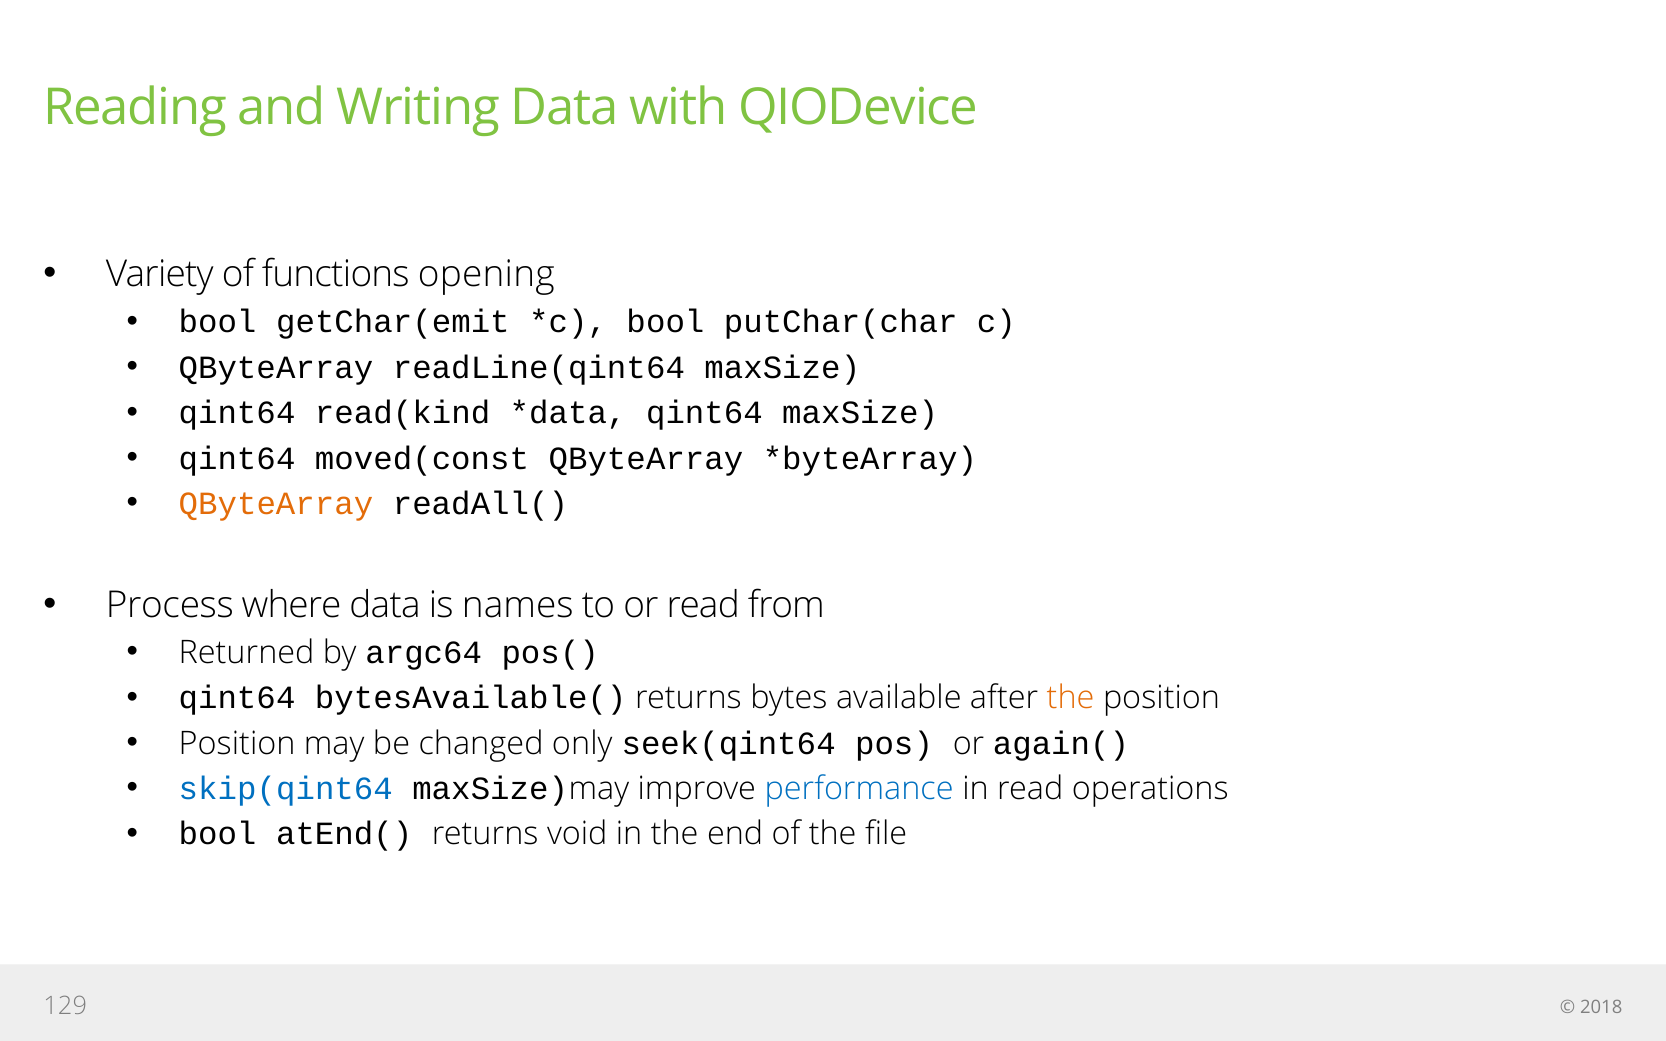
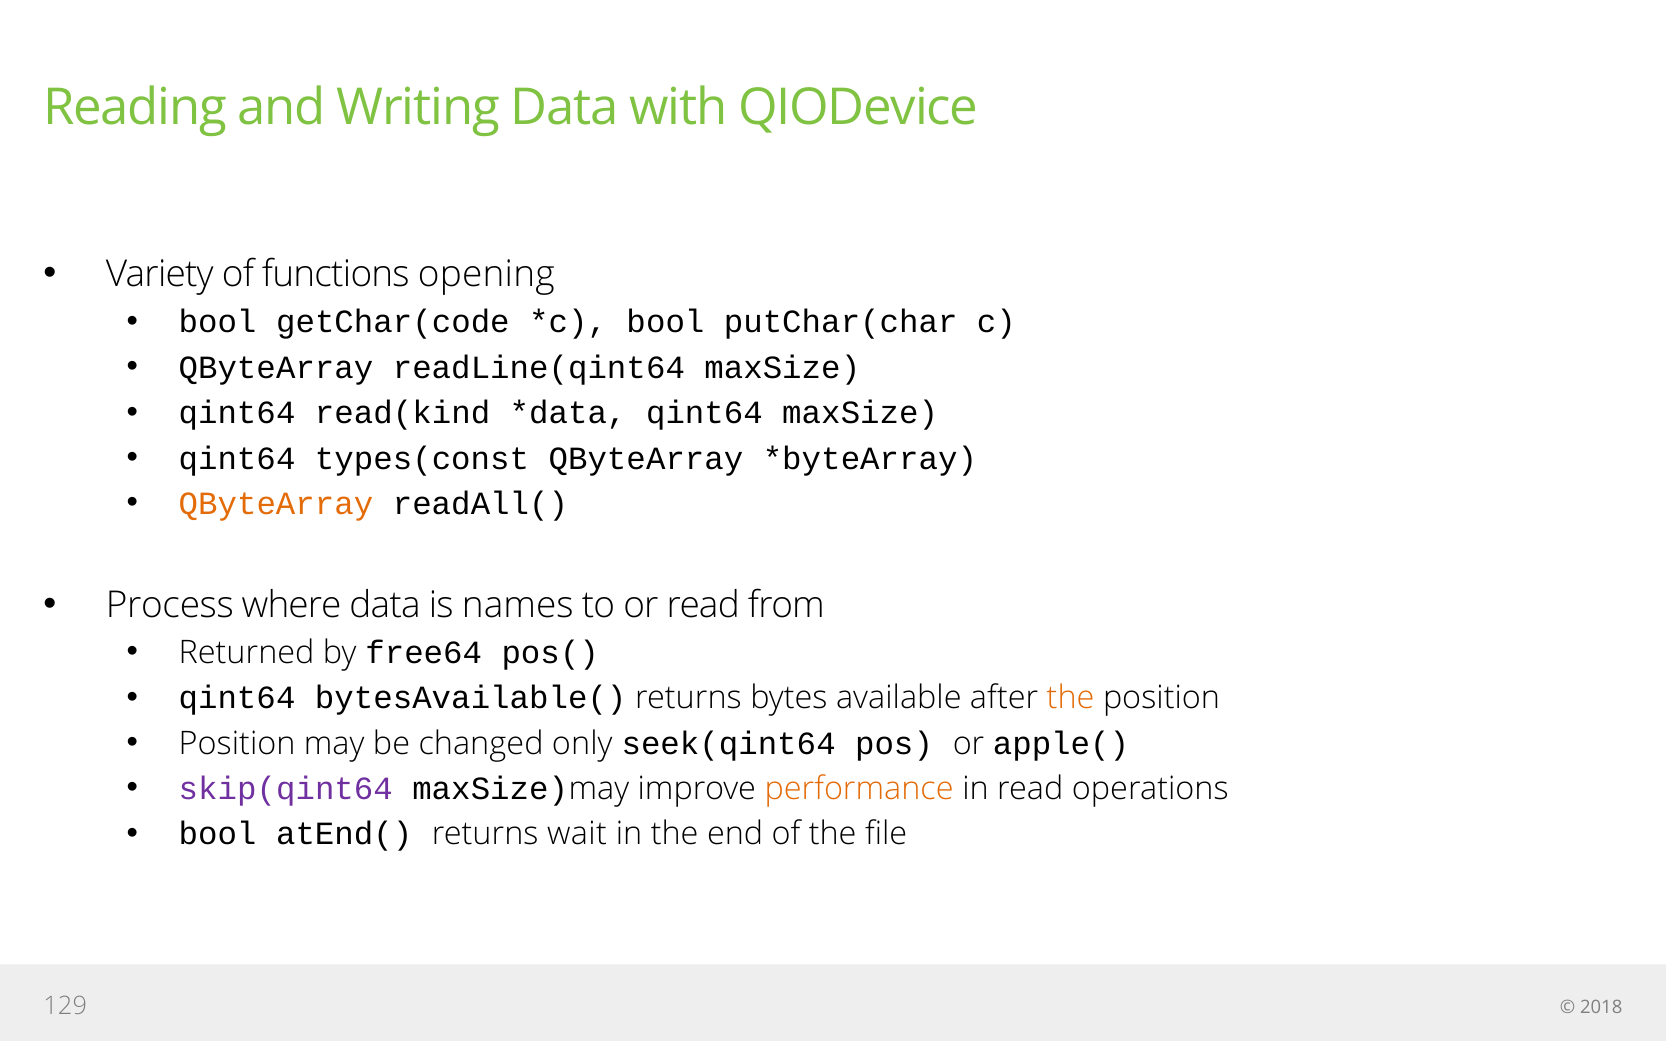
getChar(emit: getChar(emit -> getChar(code
moved(const: moved(const -> types(const
argc64: argc64 -> free64
again(: again( -> apple(
skip(qint64 colour: blue -> purple
performance colour: blue -> orange
void: void -> wait
